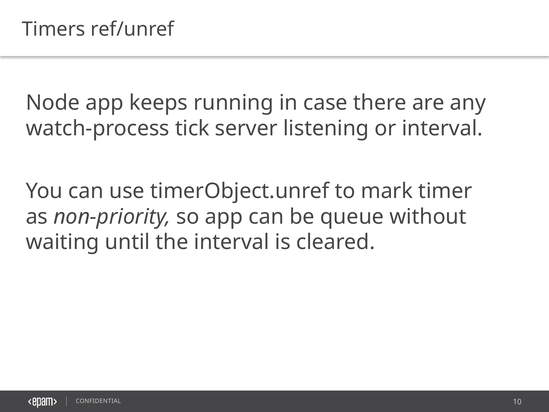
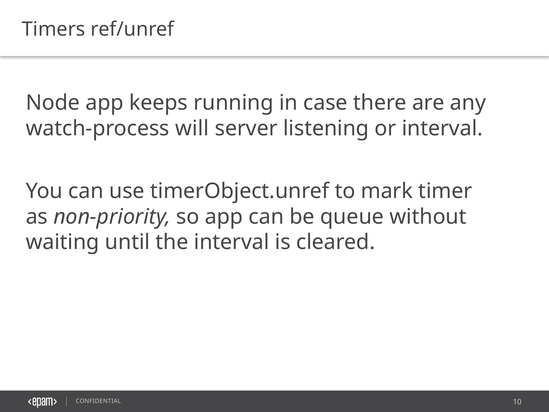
tick: tick -> will
